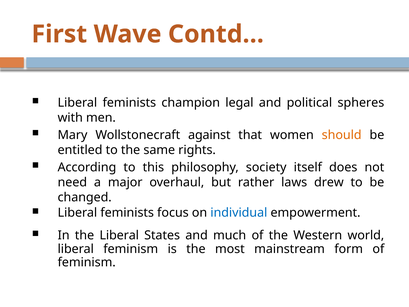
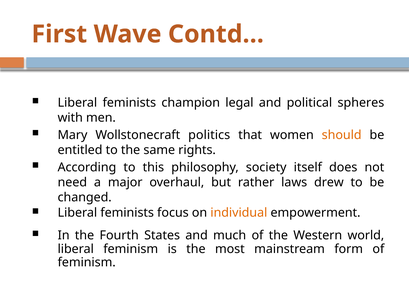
against: against -> politics
individual colour: blue -> orange
the Liberal: Liberal -> Fourth
